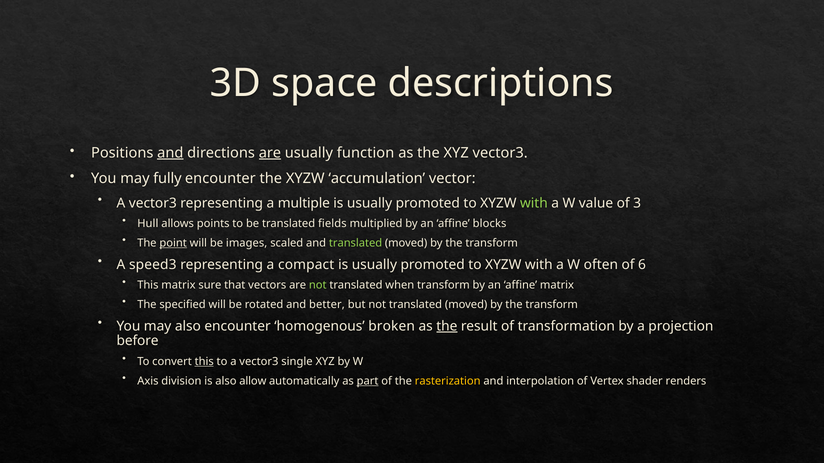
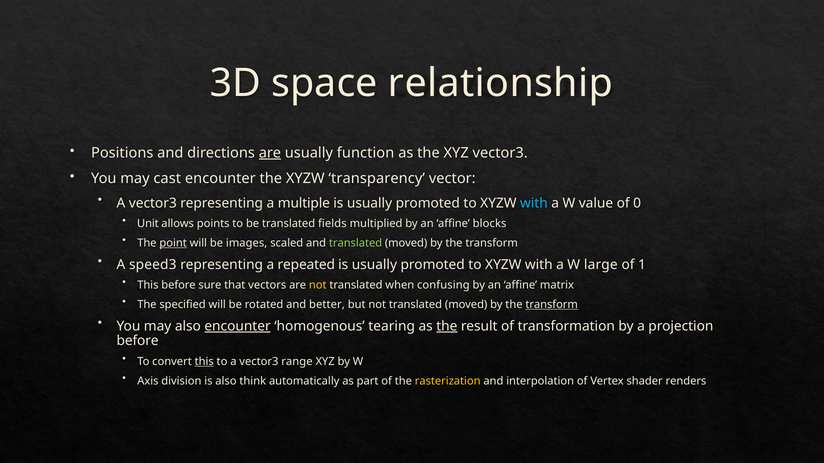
descriptions: descriptions -> relationship
and at (170, 153) underline: present -> none
fully: fully -> cast
accumulation: accumulation -> transparency
with at (534, 203) colour: light green -> light blue
3: 3 -> 0
Hull: Hull -> Unit
compact: compact -> repeated
often: often -> large
6: 6 -> 1
This matrix: matrix -> before
not at (318, 285) colour: light green -> yellow
when transform: transform -> confusing
transform at (552, 305) underline: none -> present
encounter at (238, 326) underline: none -> present
broken: broken -> tearing
single: single -> range
allow: allow -> think
part underline: present -> none
